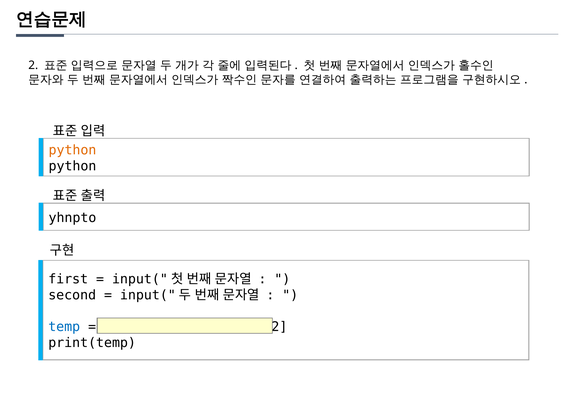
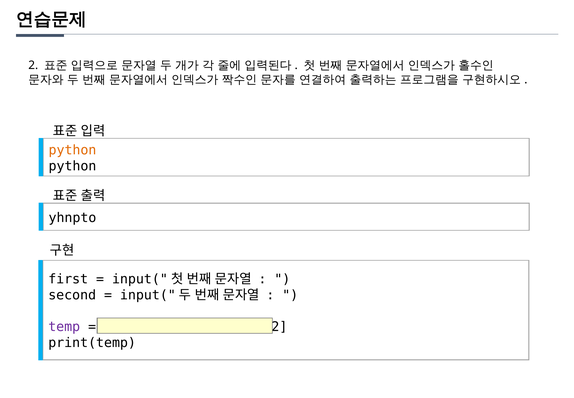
temp colour: blue -> purple
